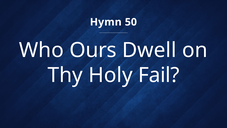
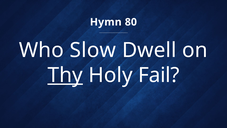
50: 50 -> 80
Ours: Ours -> Slow
Thy underline: none -> present
